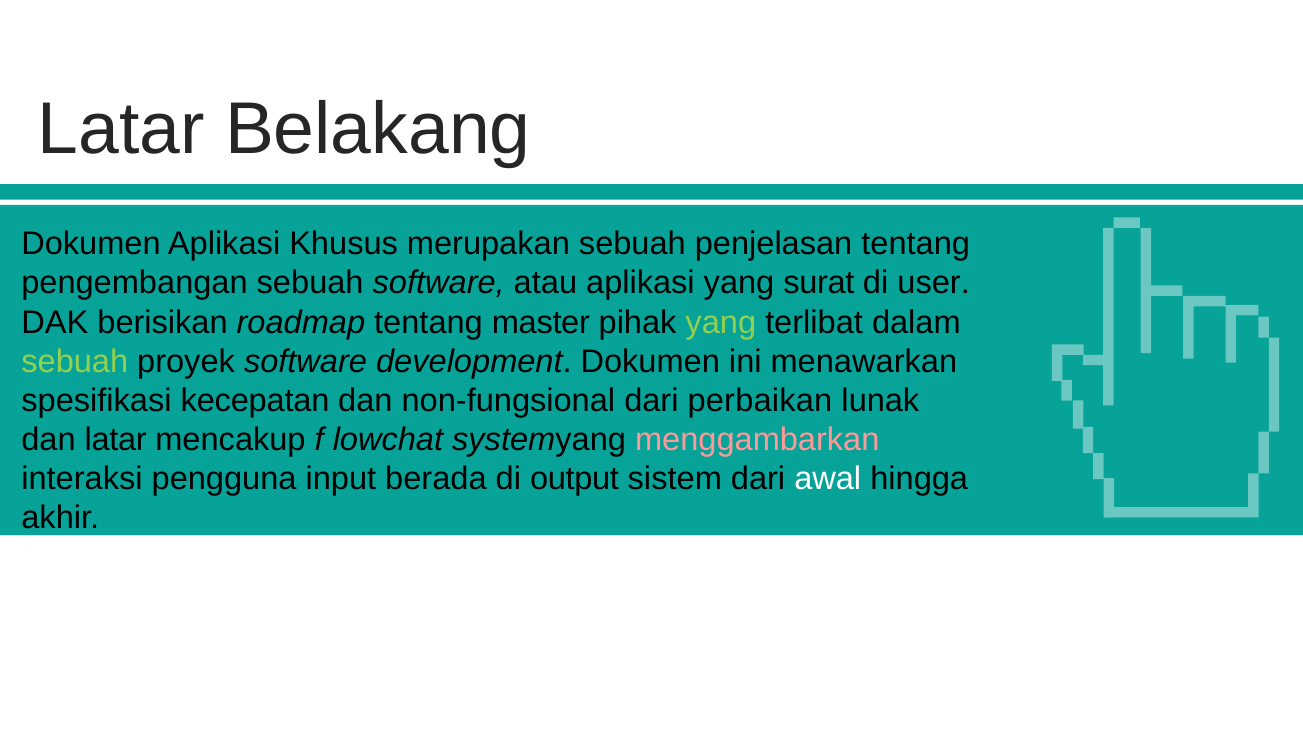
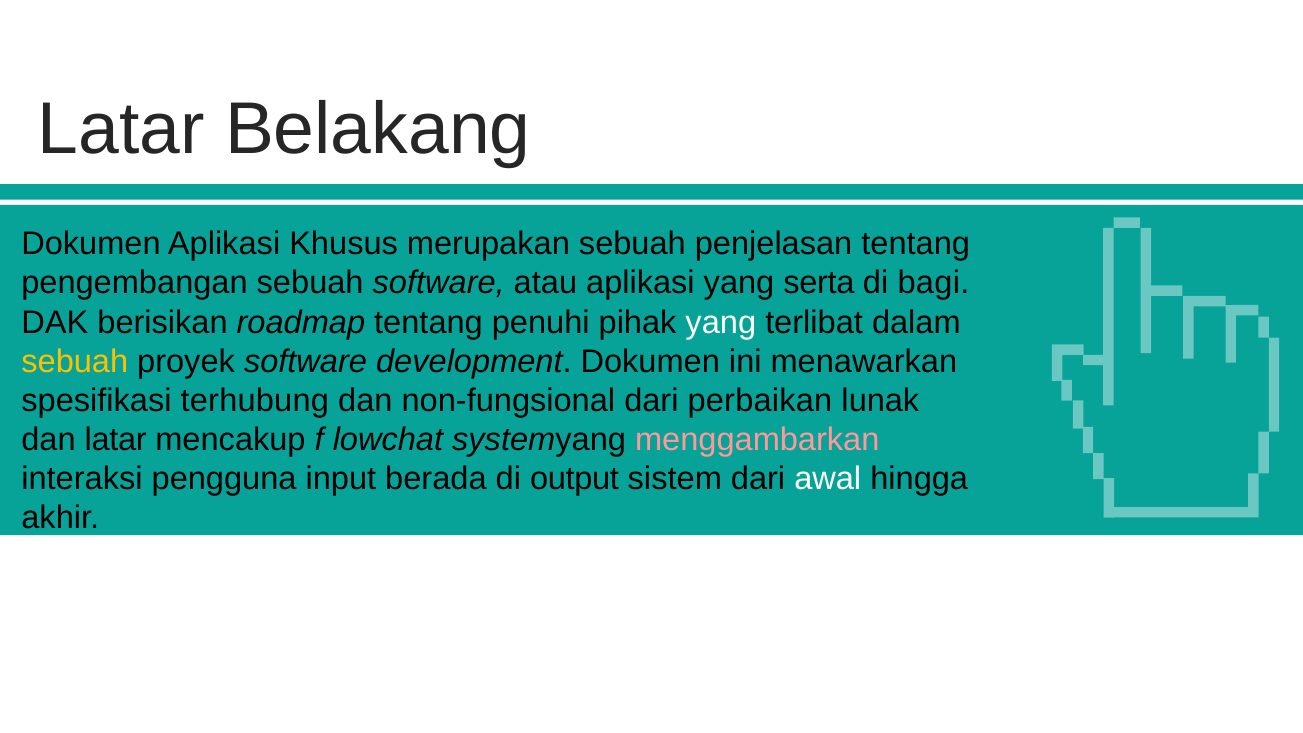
surat: surat -> serta
user: user -> bagi
master: master -> penuhi
yang at (721, 322) colour: light green -> white
sebuah at (75, 361) colour: light green -> yellow
kecepatan: kecepatan -> terhubung
